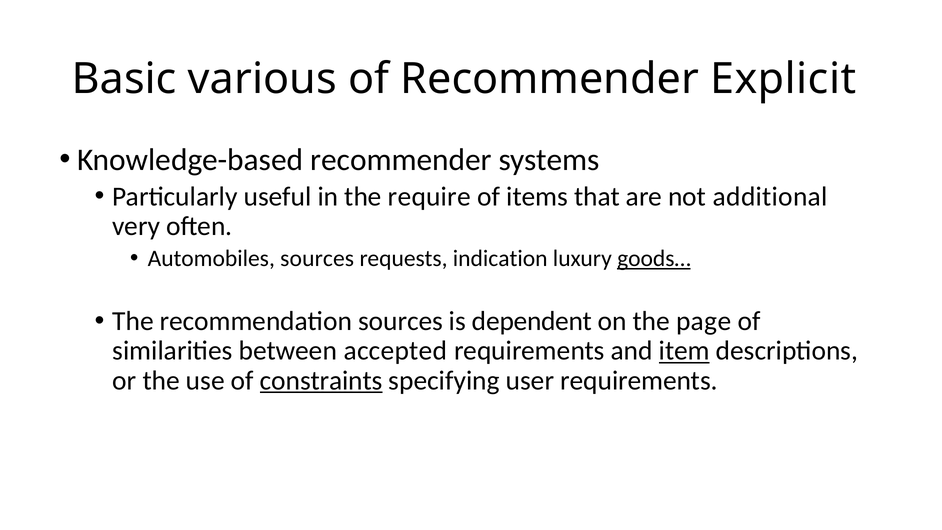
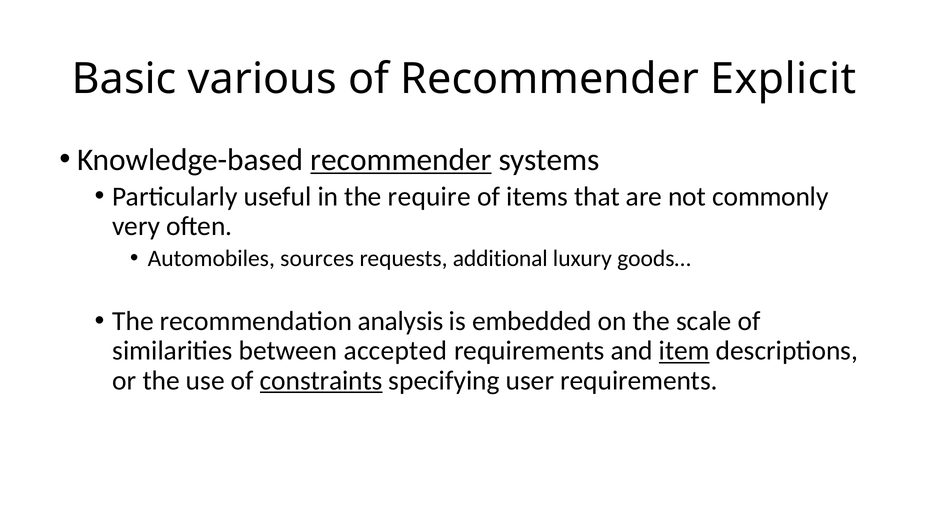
recommender at (401, 160) underline: none -> present
additional: additional -> commonly
indication: indication -> additional
goods… underline: present -> none
recommendation sources: sources -> analysis
dependent: dependent -> embedded
page: page -> scale
